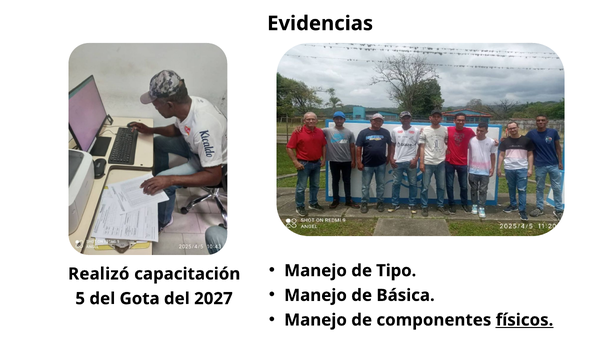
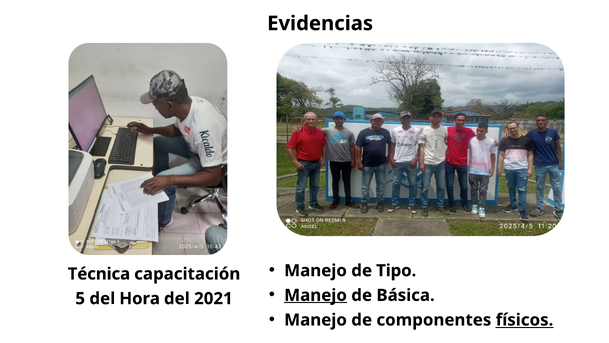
Realizó: Realizó -> Técnica
Manejo at (316, 295) underline: none -> present
Gota: Gota -> Hora
2027: 2027 -> 2021
